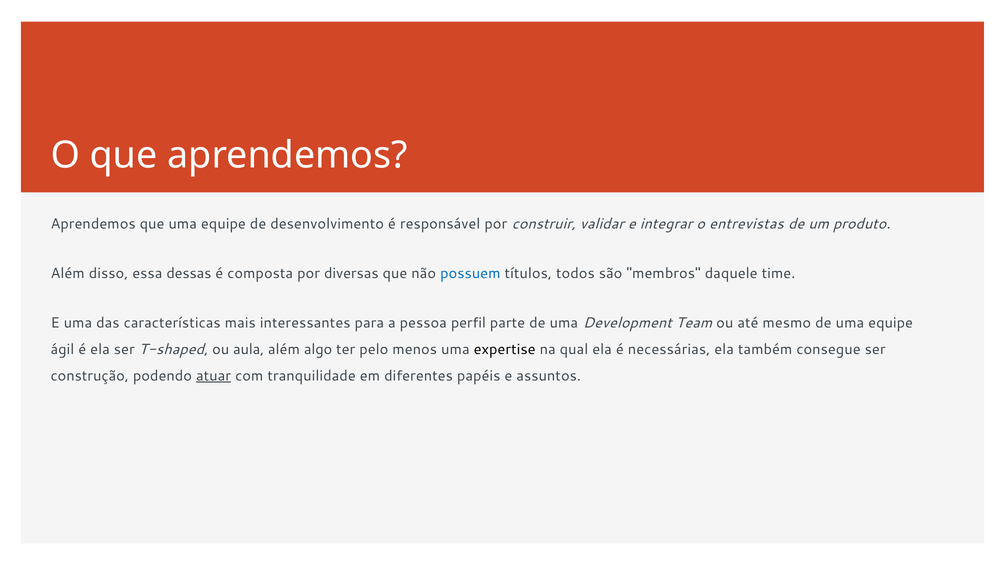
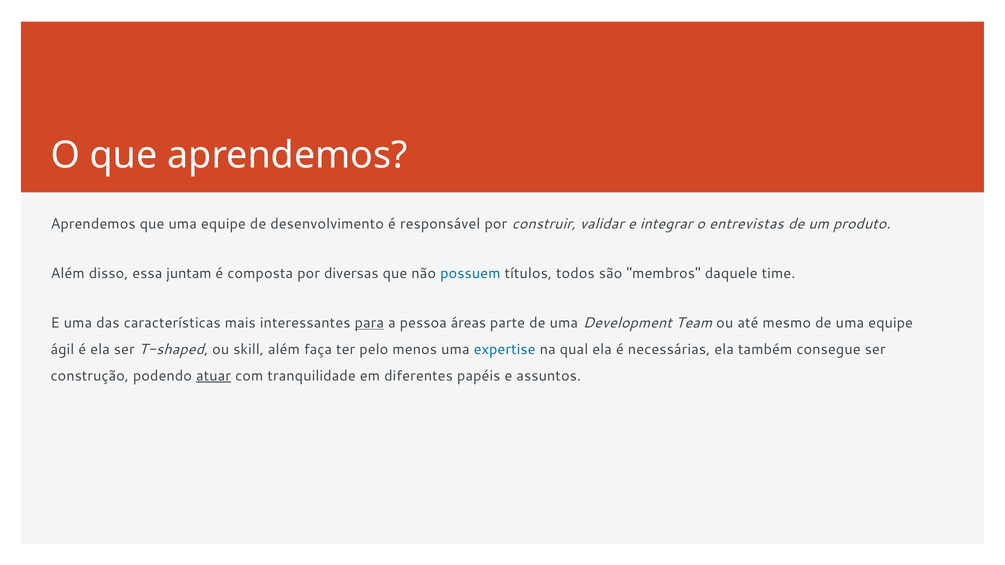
dessas: dessas -> juntam
para underline: none -> present
perfil: perfil -> áreas
aula: aula -> skill
algo: algo -> faça
expertise colour: black -> blue
